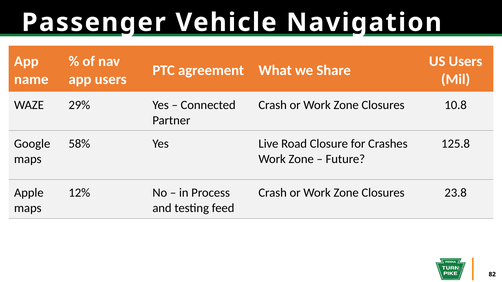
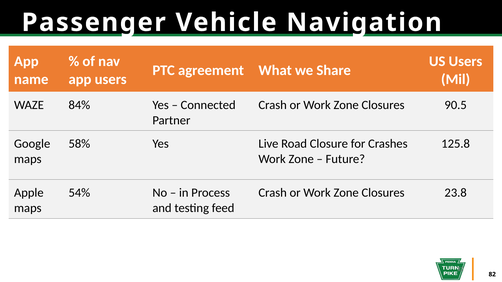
29%: 29% -> 84%
10.8: 10.8 -> 90.5
12%: 12% -> 54%
